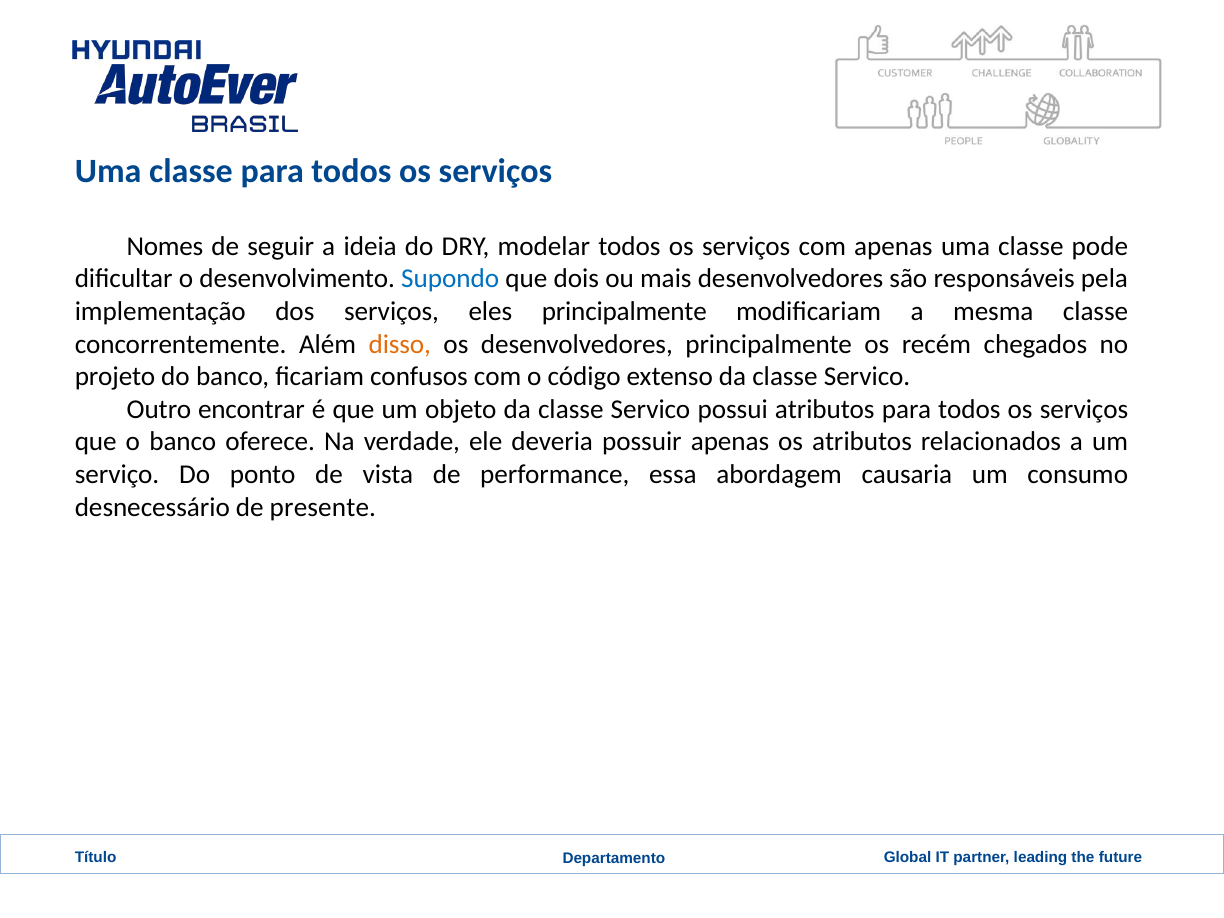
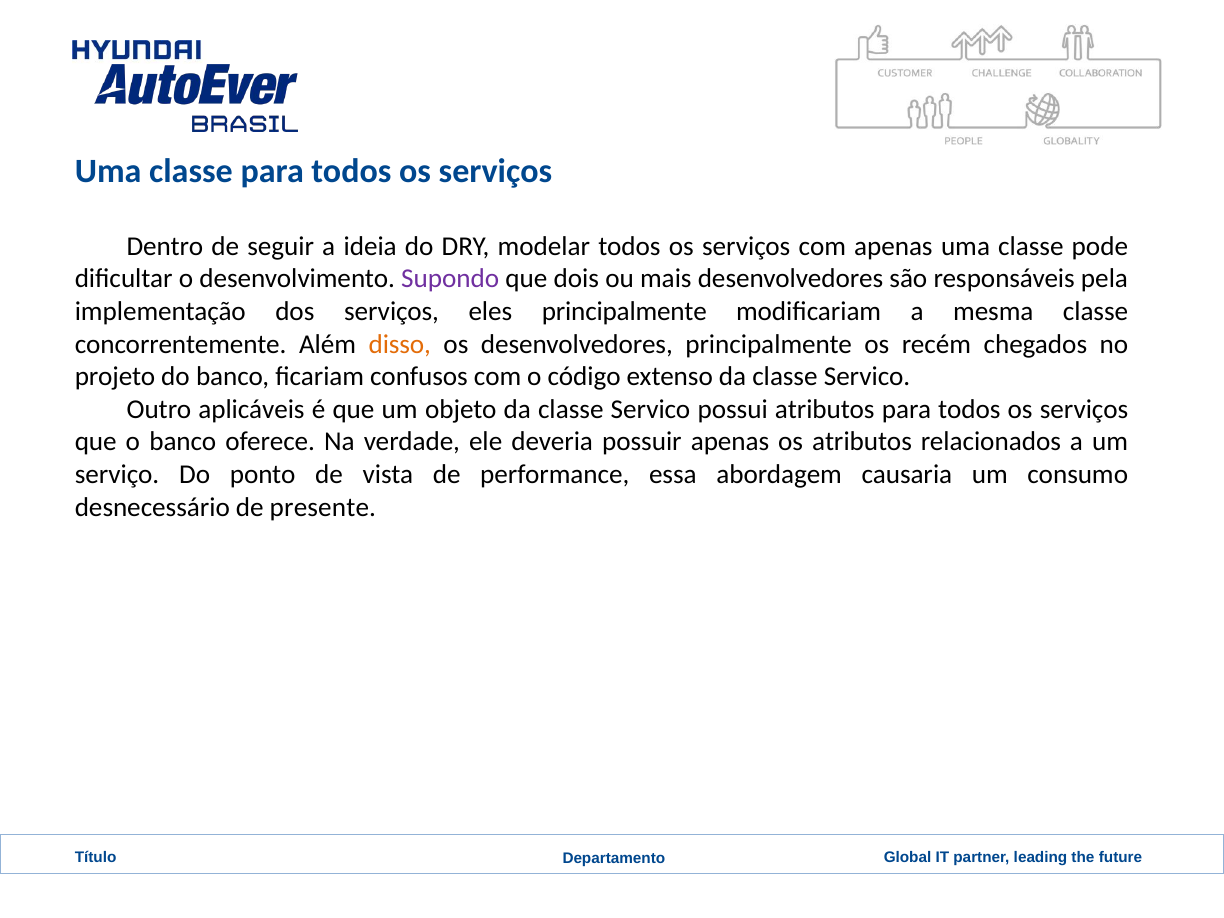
Nomes: Nomes -> Dentro
Supondo colour: blue -> purple
encontrar: encontrar -> aplicáveis
